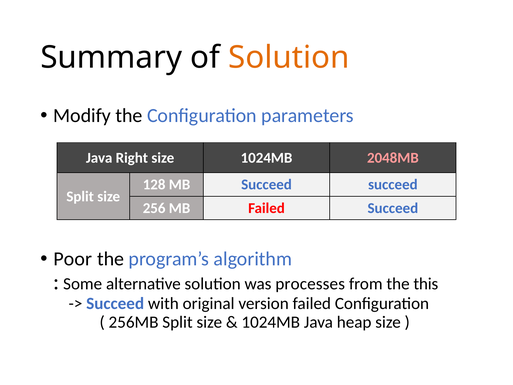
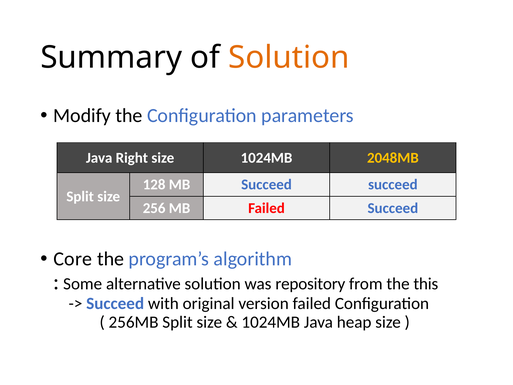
2048MB colour: pink -> yellow
Poor: Poor -> Core
processes: processes -> repository
